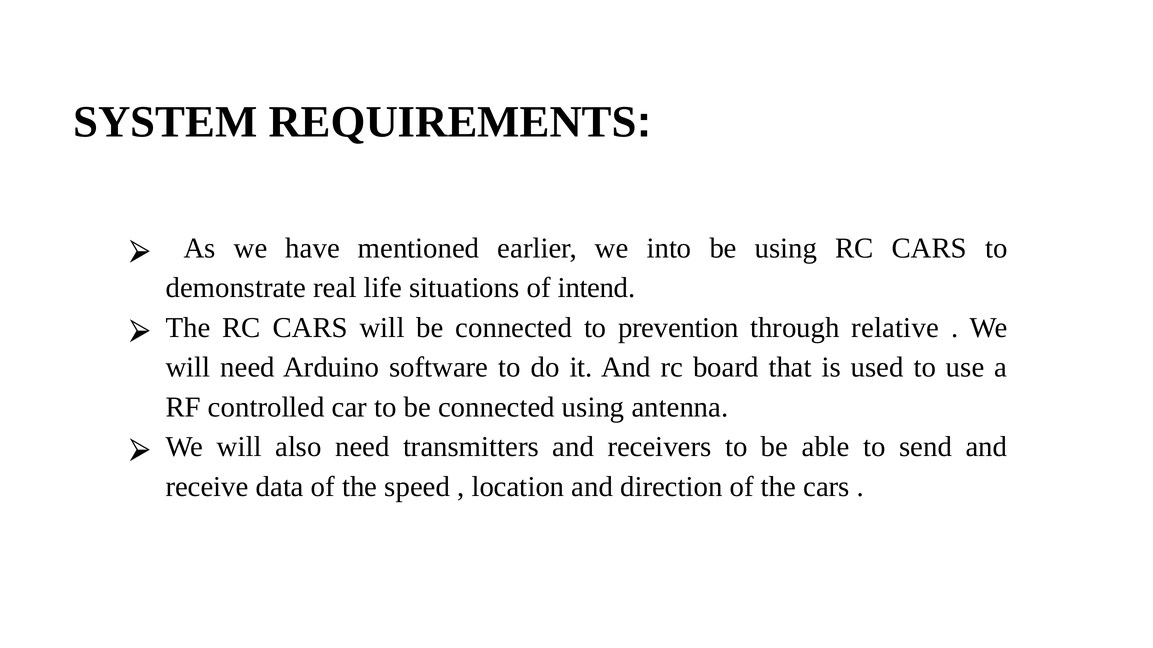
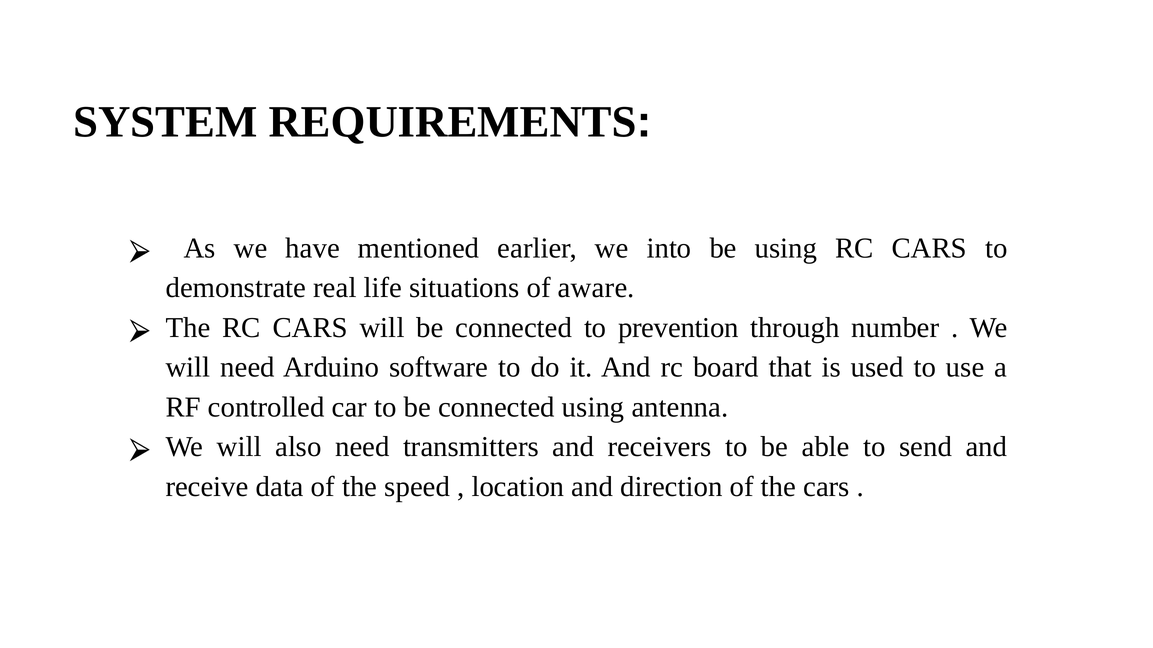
intend: intend -> aware
relative: relative -> number
